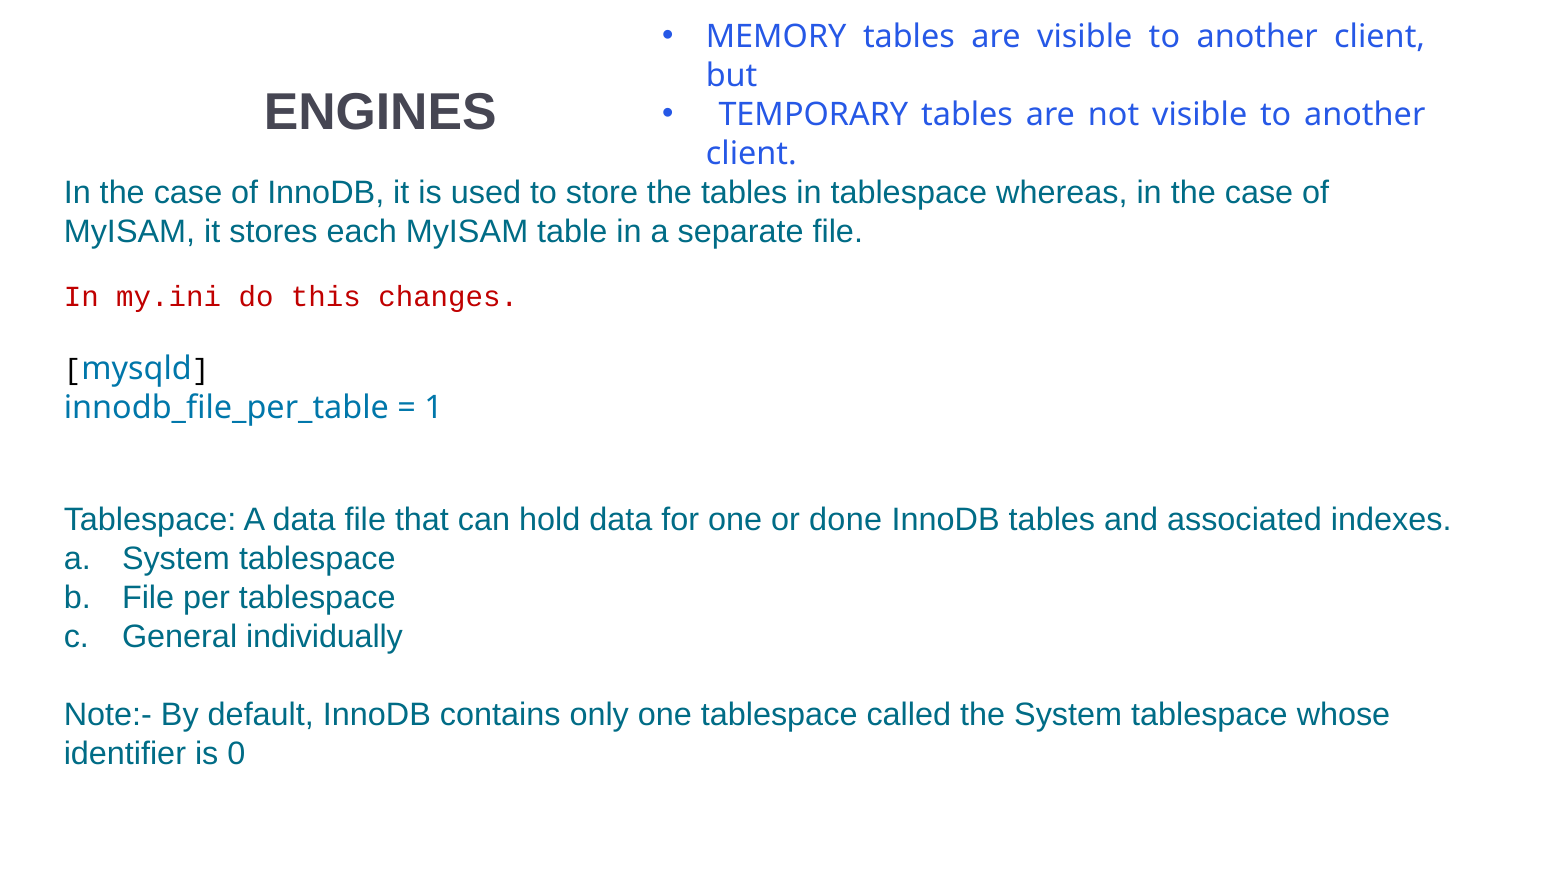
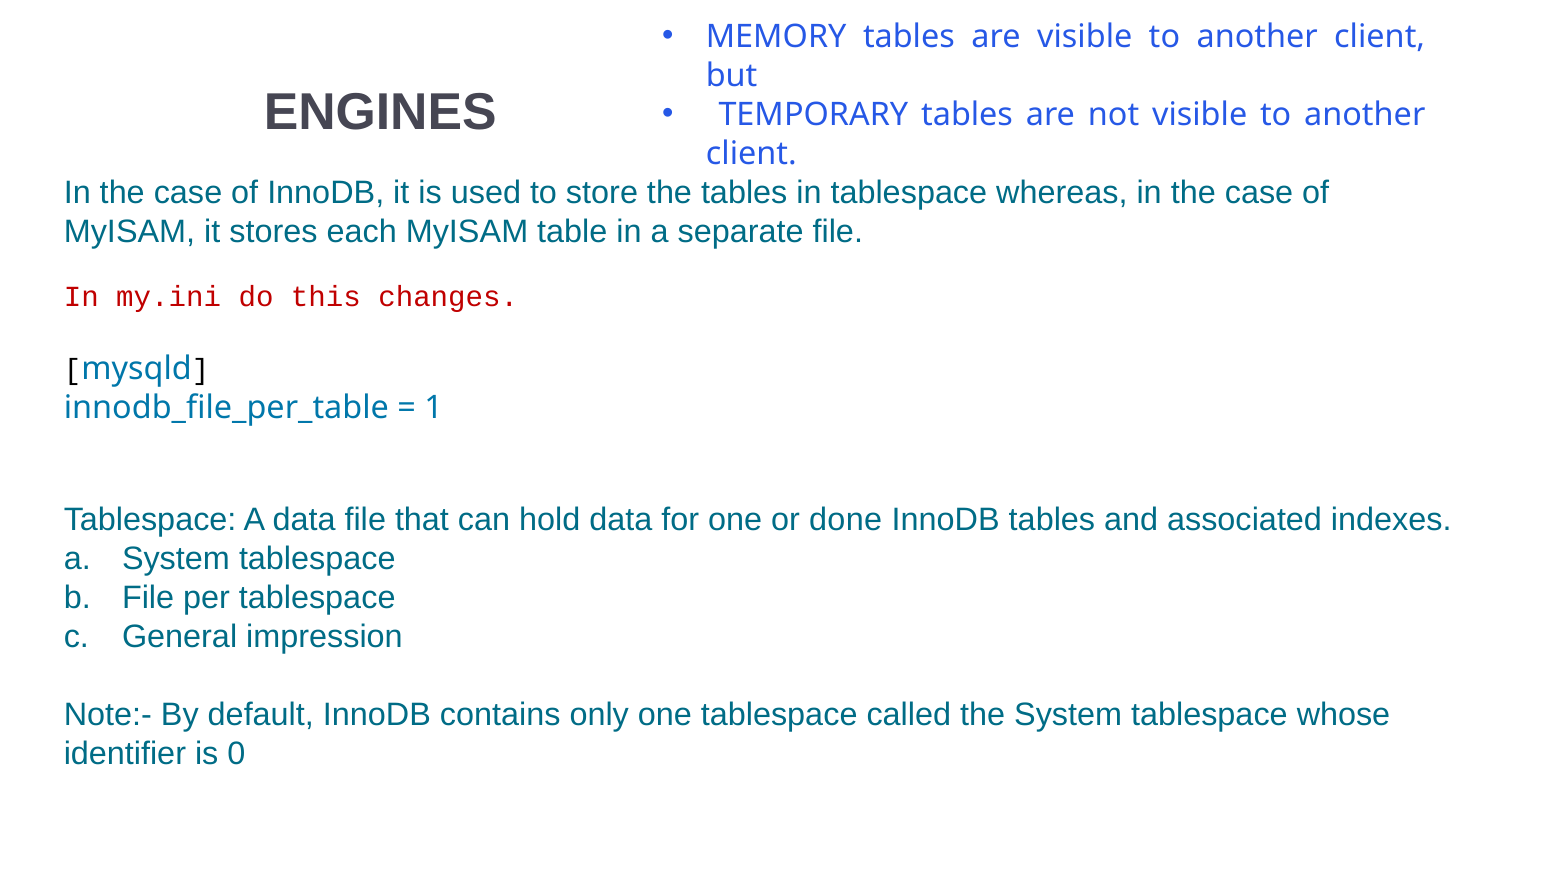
individually: individually -> impression
